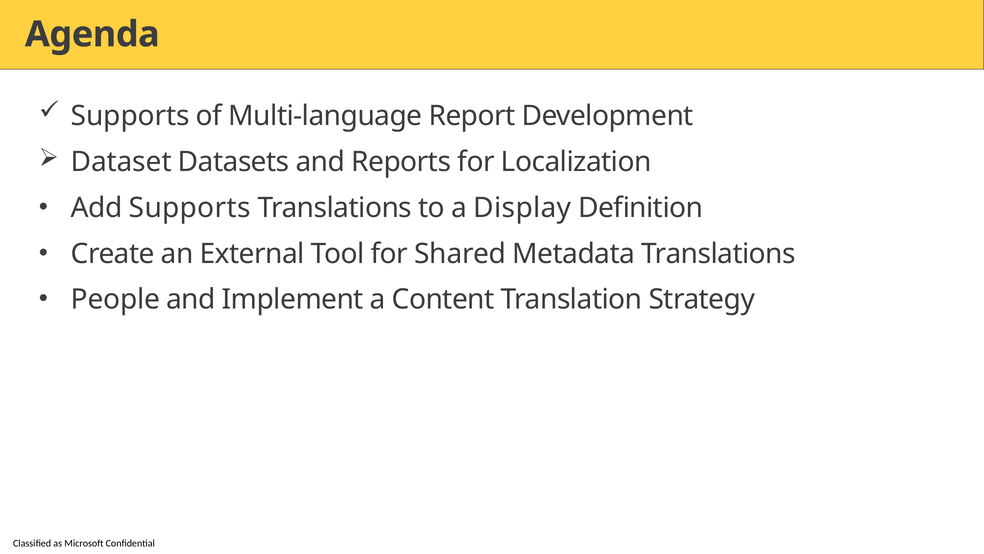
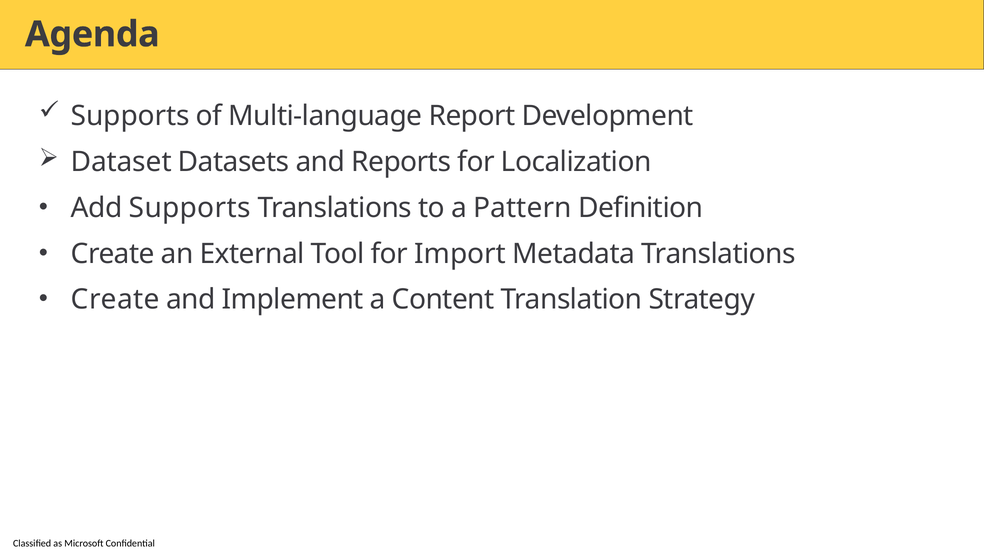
Display: Display -> Pattern
Shared: Shared -> Import
People at (115, 299): People -> Create
